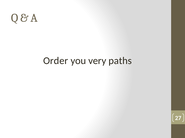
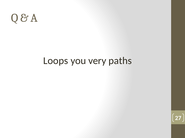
Order: Order -> Loops
